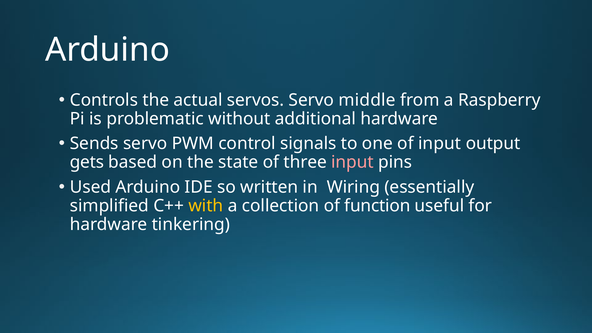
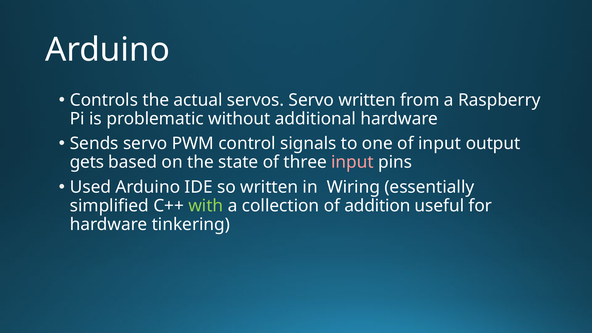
Servo middle: middle -> written
with colour: yellow -> light green
function: function -> addition
